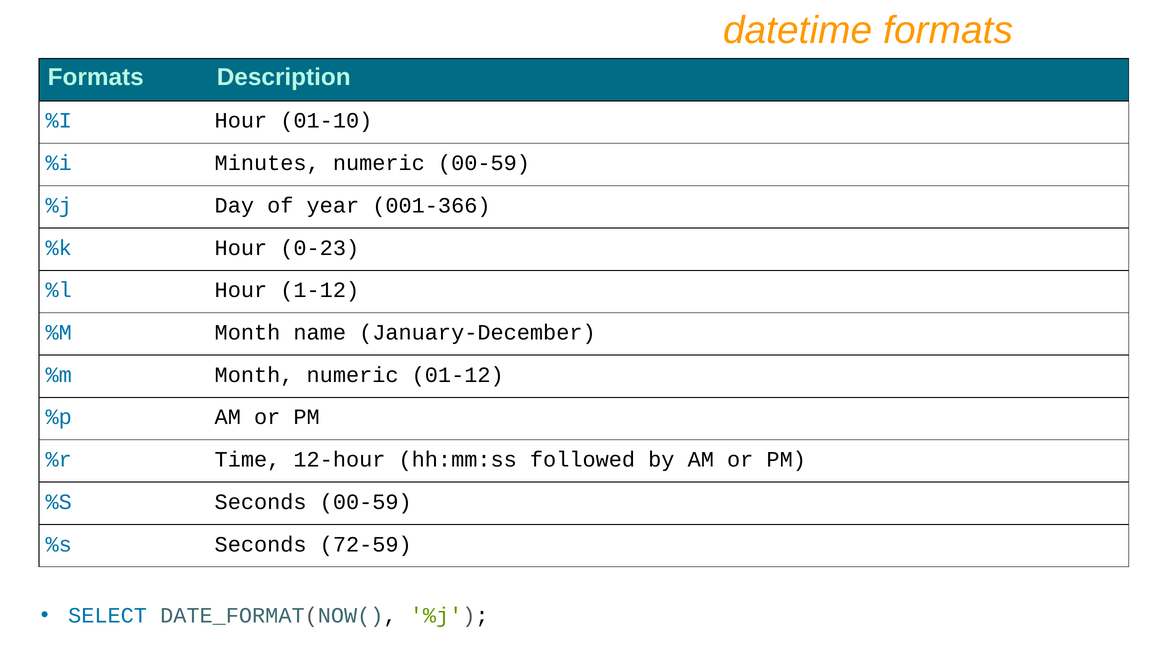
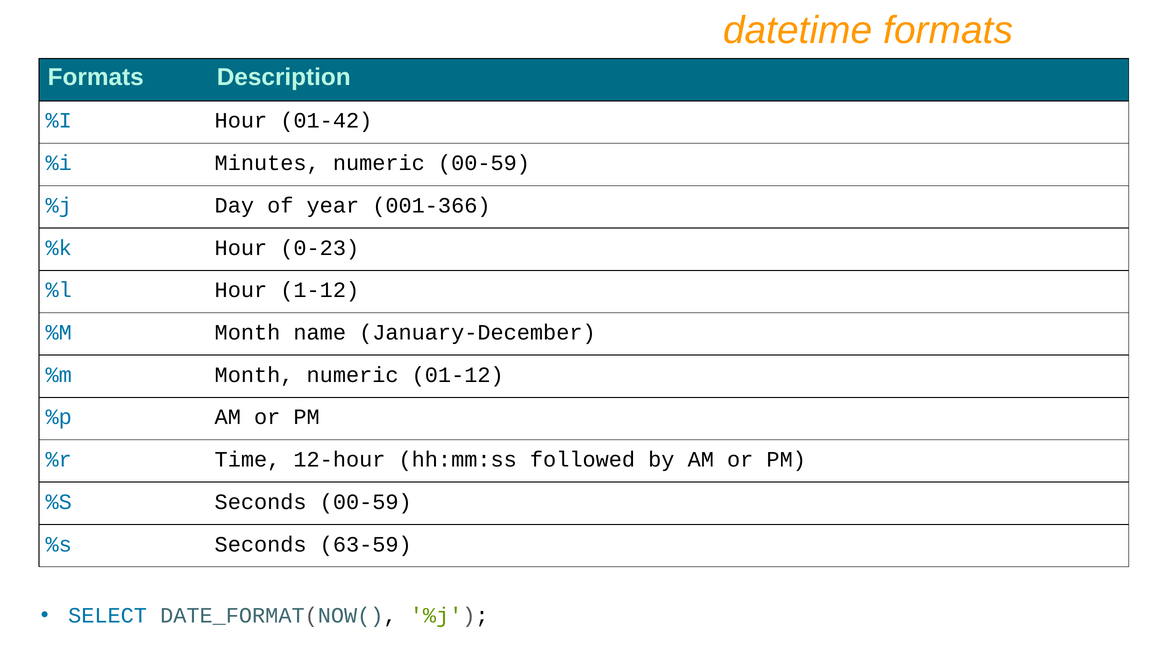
01-10: 01-10 -> 01-42
72-59: 72-59 -> 63-59
